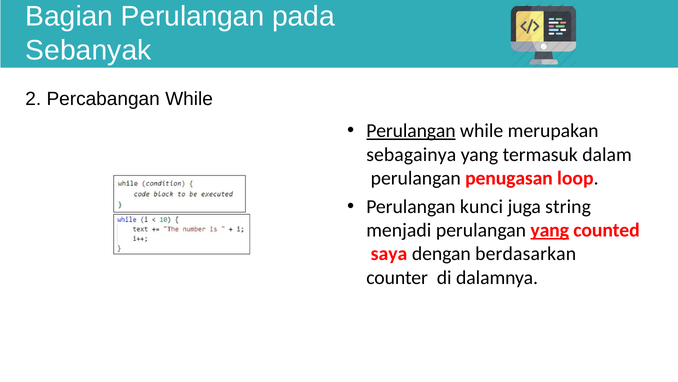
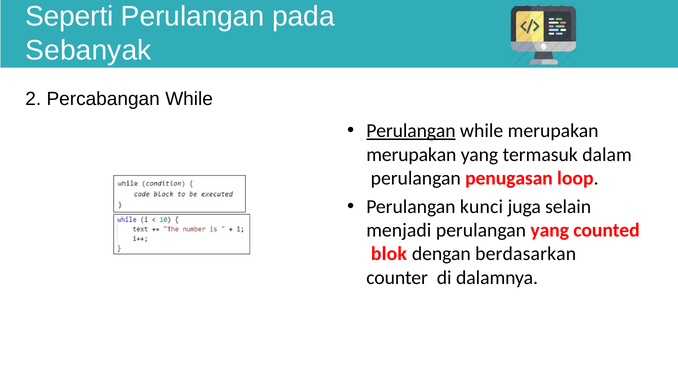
Bagian: Bagian -> Seperti
sebagainya at (411, 154): sebagainya -> merupakan
string: string -> selain
yang at (550, 230) underline: present -> none
saya: saya -> blok
